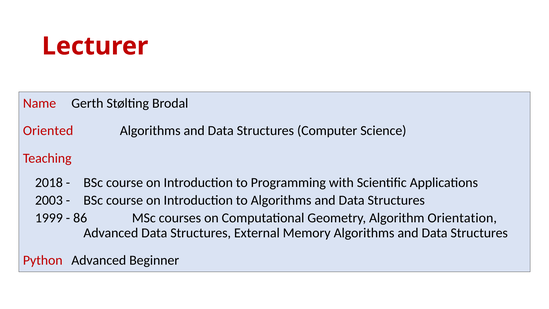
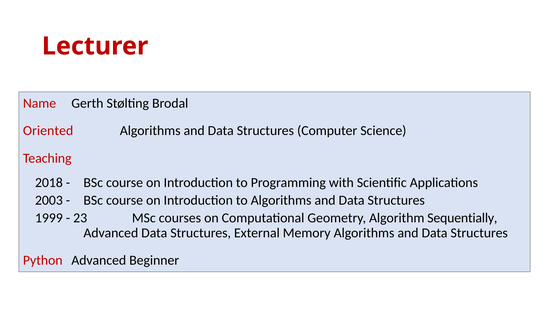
86: 86 -> 23
Orientation: Orientation -> Sequentially
